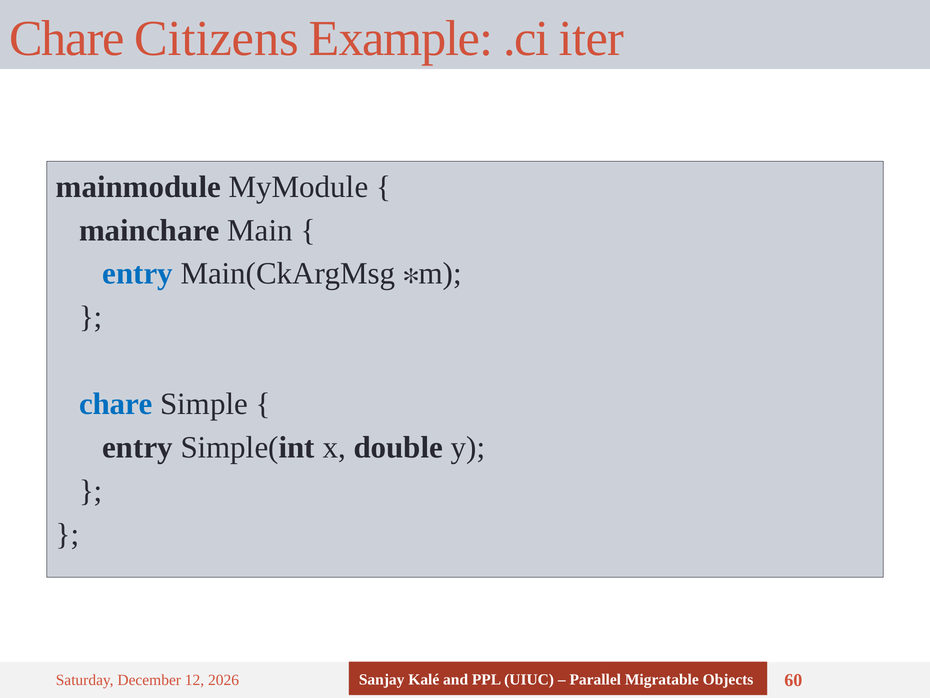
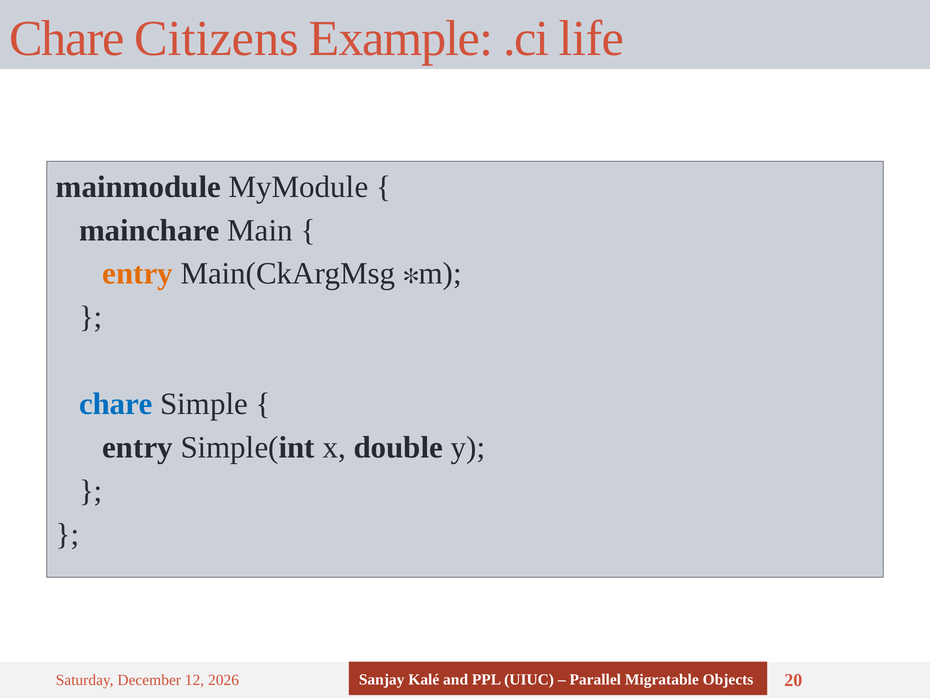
iter: iter -> life
entry at (138, 274) colour: blue -> orange
60: 60 -> 20
